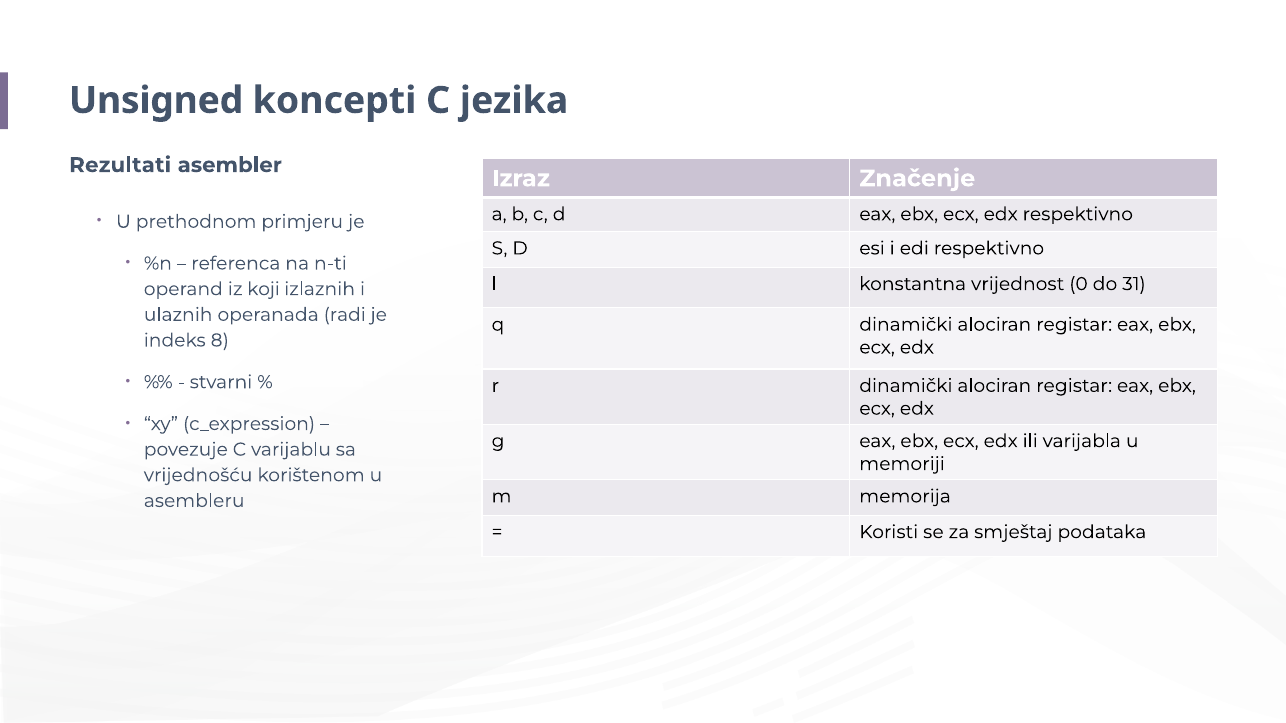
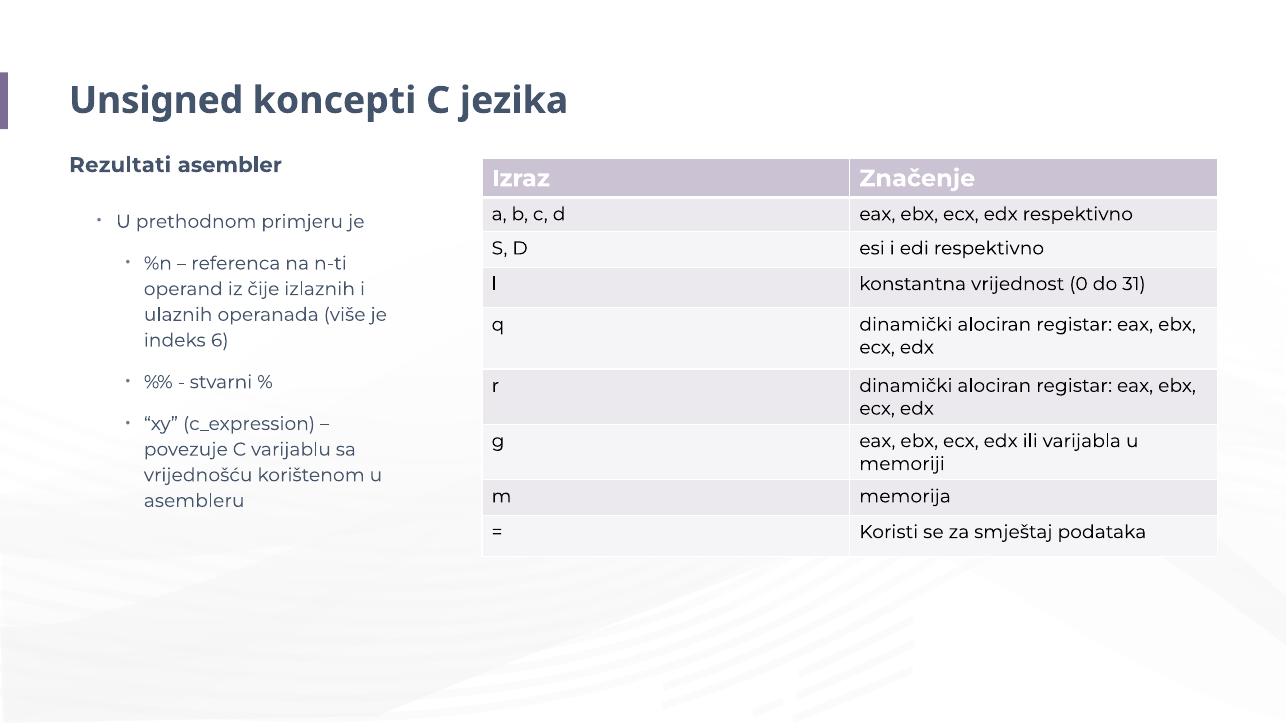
koji: koji -> čije
radi: radi -> više
8: 8 -> 6
